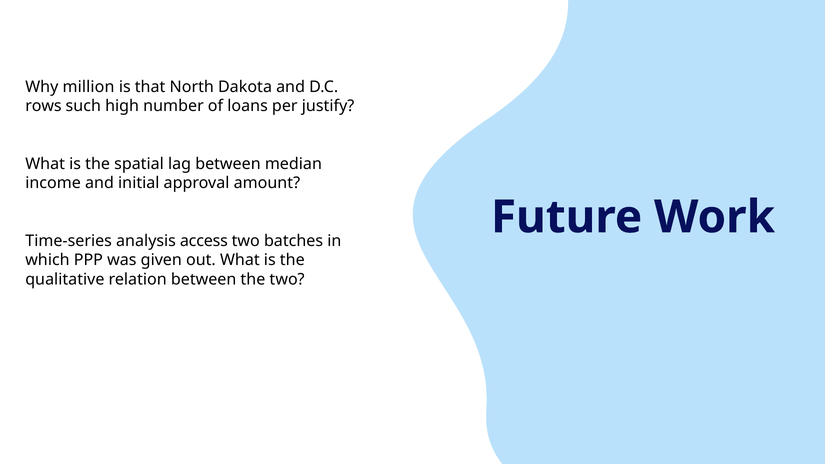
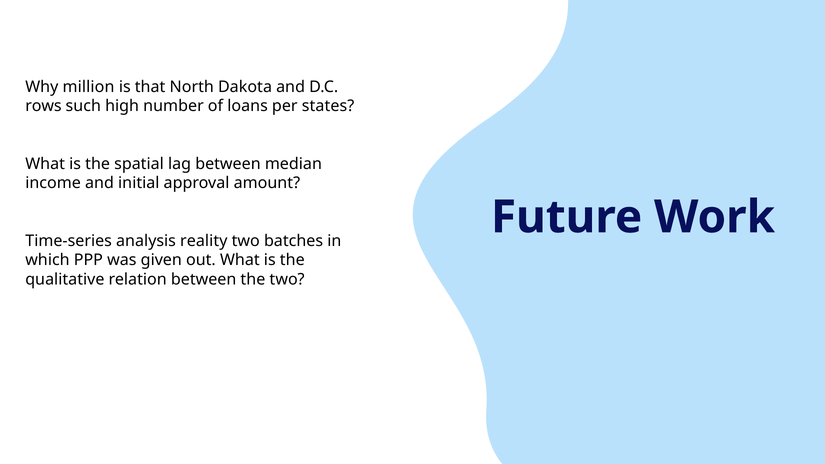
justify: justify -> states
access: access -> reality
